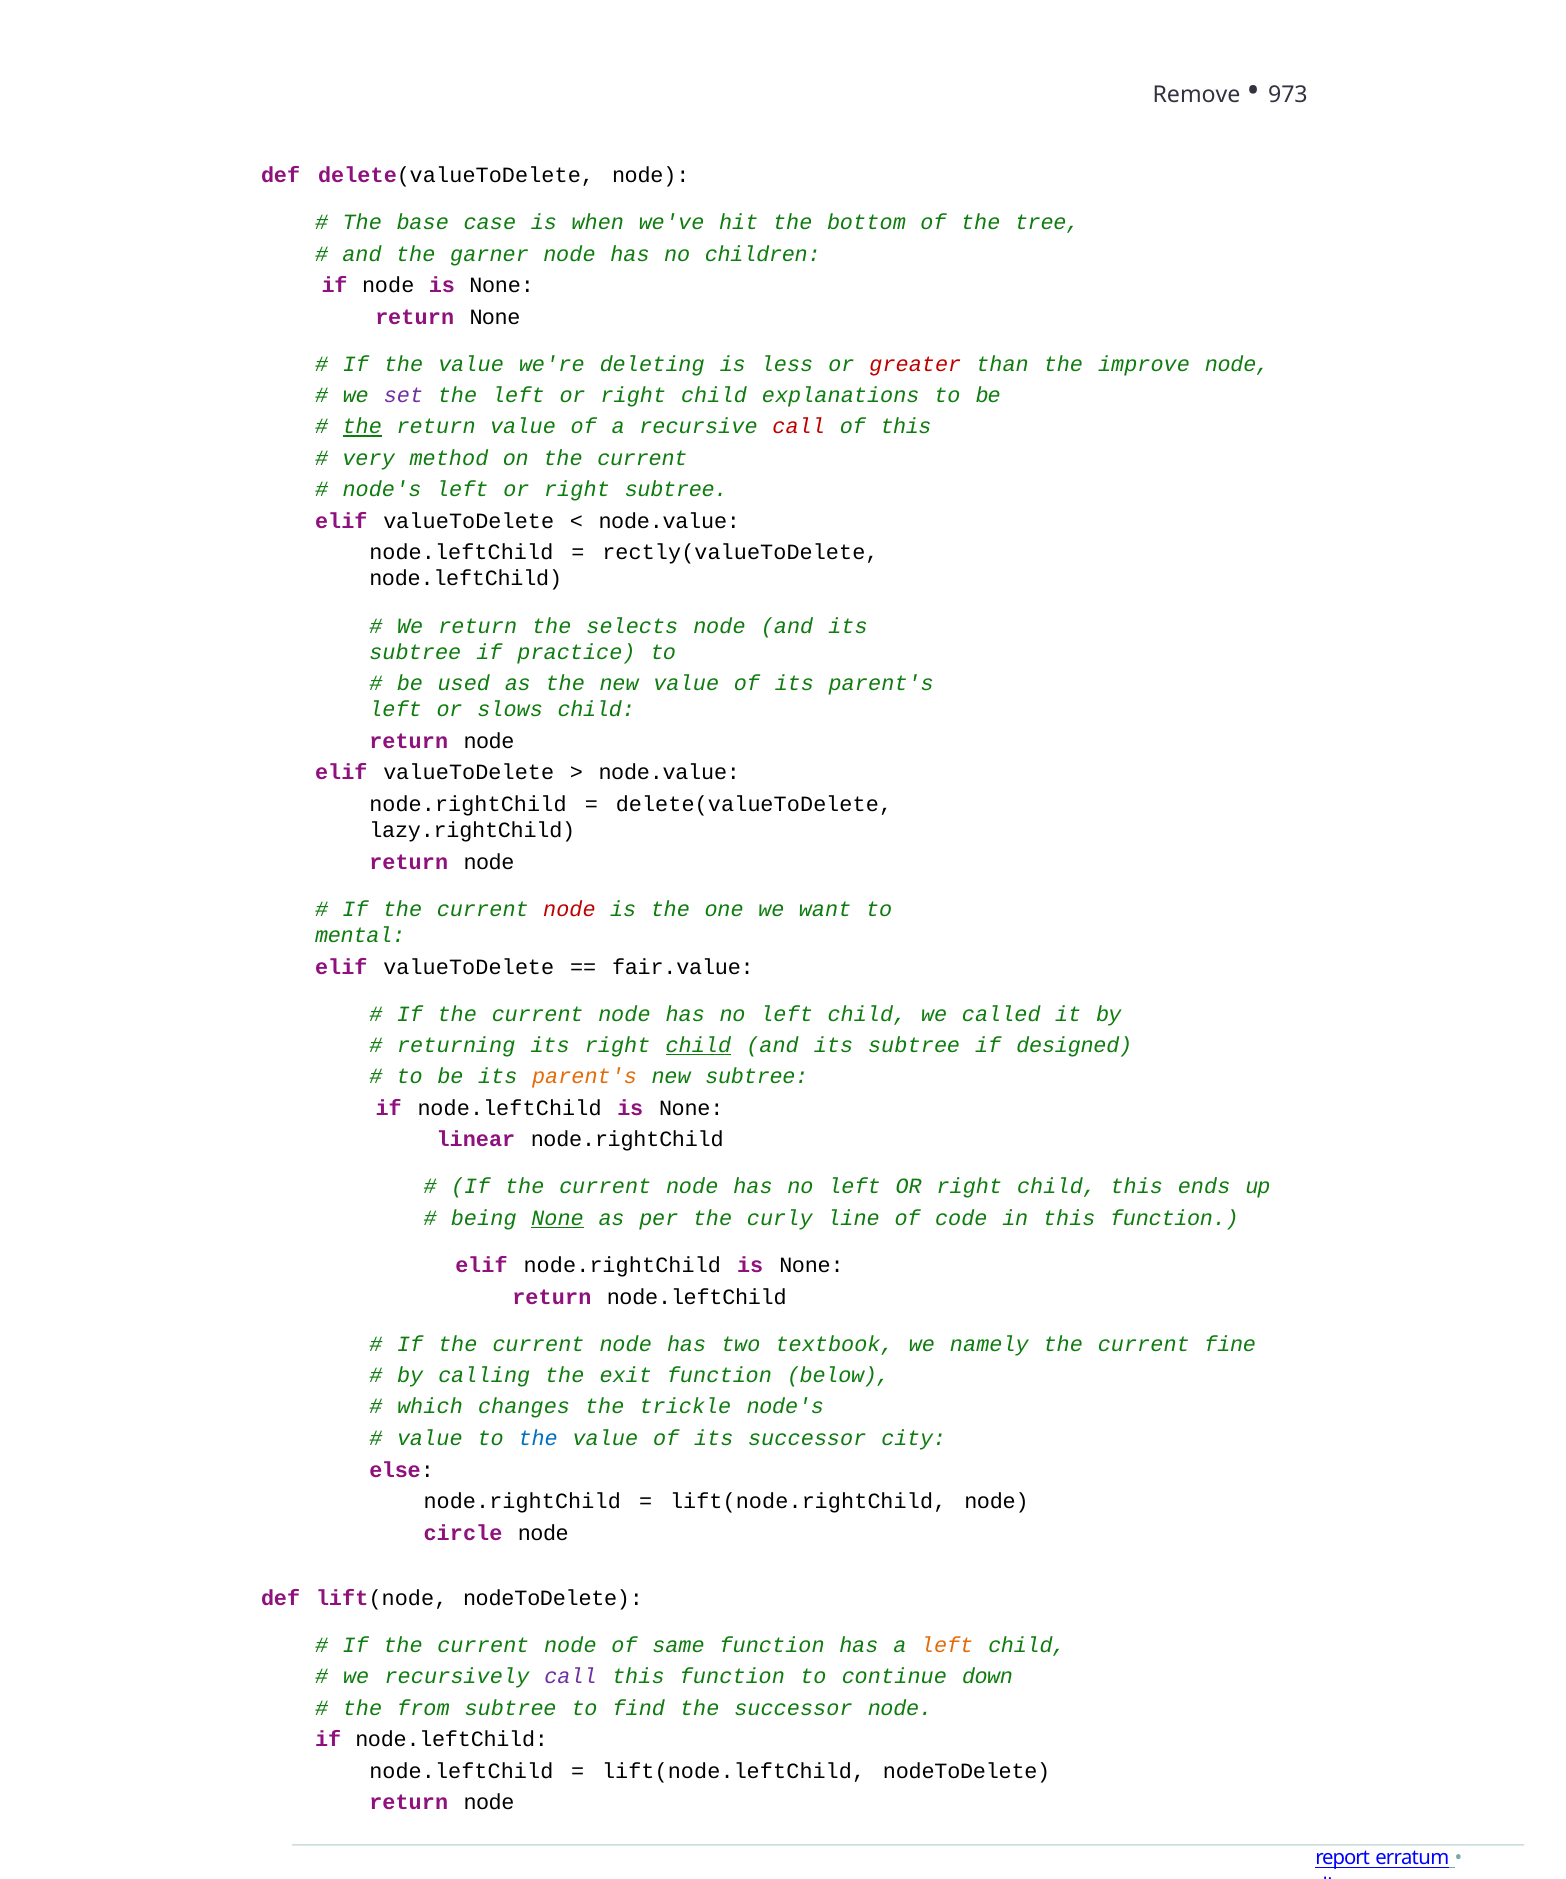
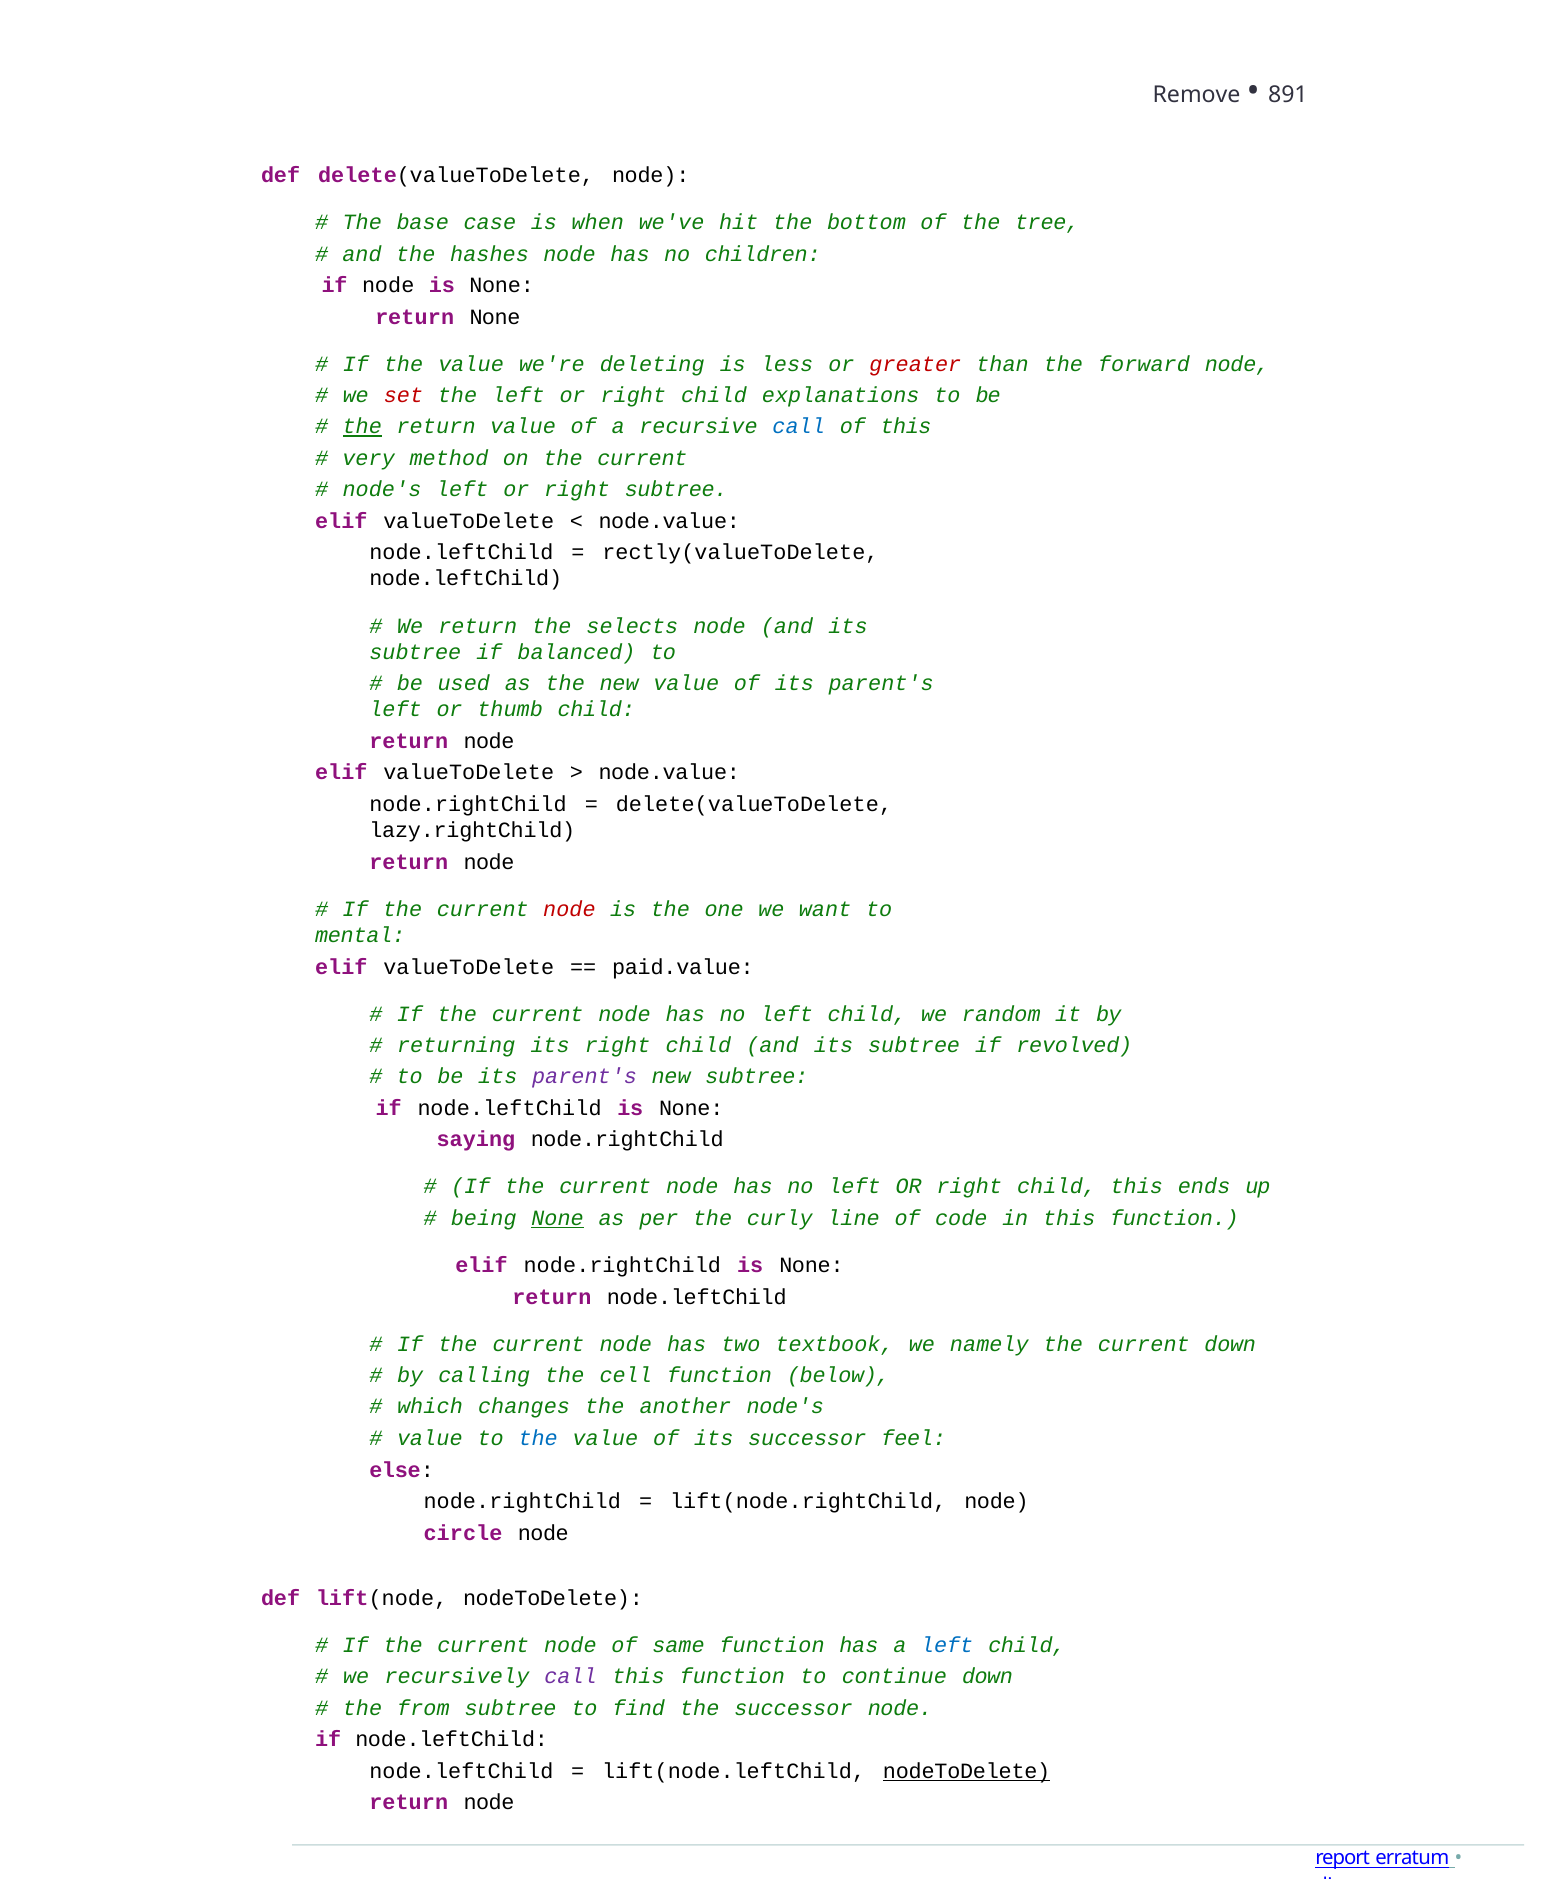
973: 973 -> 891
garner: garner -> hashes
improve: improve -> forward
set colour: purple -> red
call at (799, 427) colour: red -> blue
practice: practice -> balanced
slows: slows -> thumb
fair.value: fair.value -> paid.value
called: called -> random
child at (698, 1045) underline: present -> none
designed: designed -> revolved
parent's at (585, 1077) colour: orange -> purple
linear: linear -> saying
current fine: fine -> down
exit: exit -> cell
trickle: trickle -> another
city: city -> feel
left at (947, 1645) colour: orange -> blue
nodeToDelete at (967, 1771) underline: none -> present
